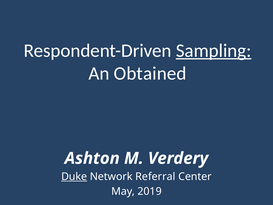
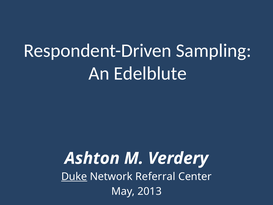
Sampling underline: present -> none
Obtained: Obtained -> Edelblute
2019: 2019 -> 2013
